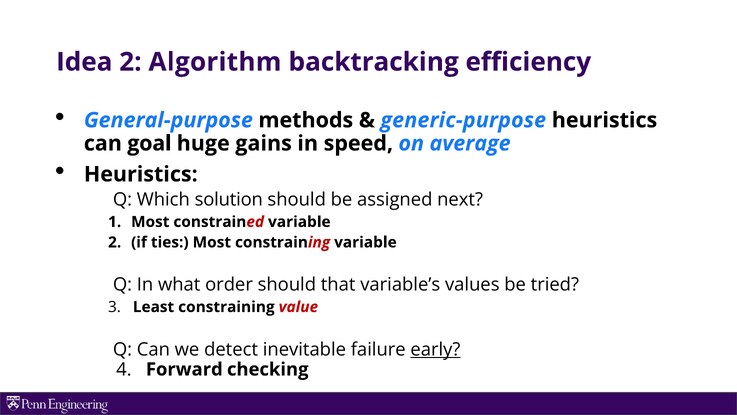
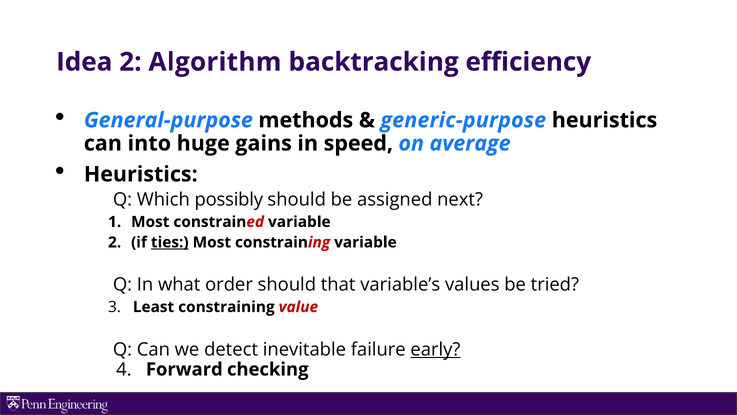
goal: goal -> into
solution: solution -> possibly
ties underline: none -> present
